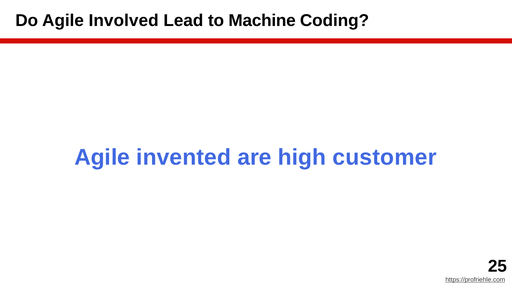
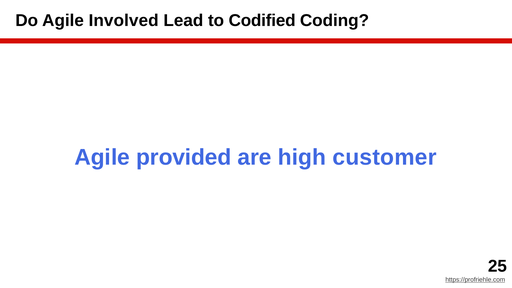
Machine: Machine -> Codified
invented: invented -> provided
